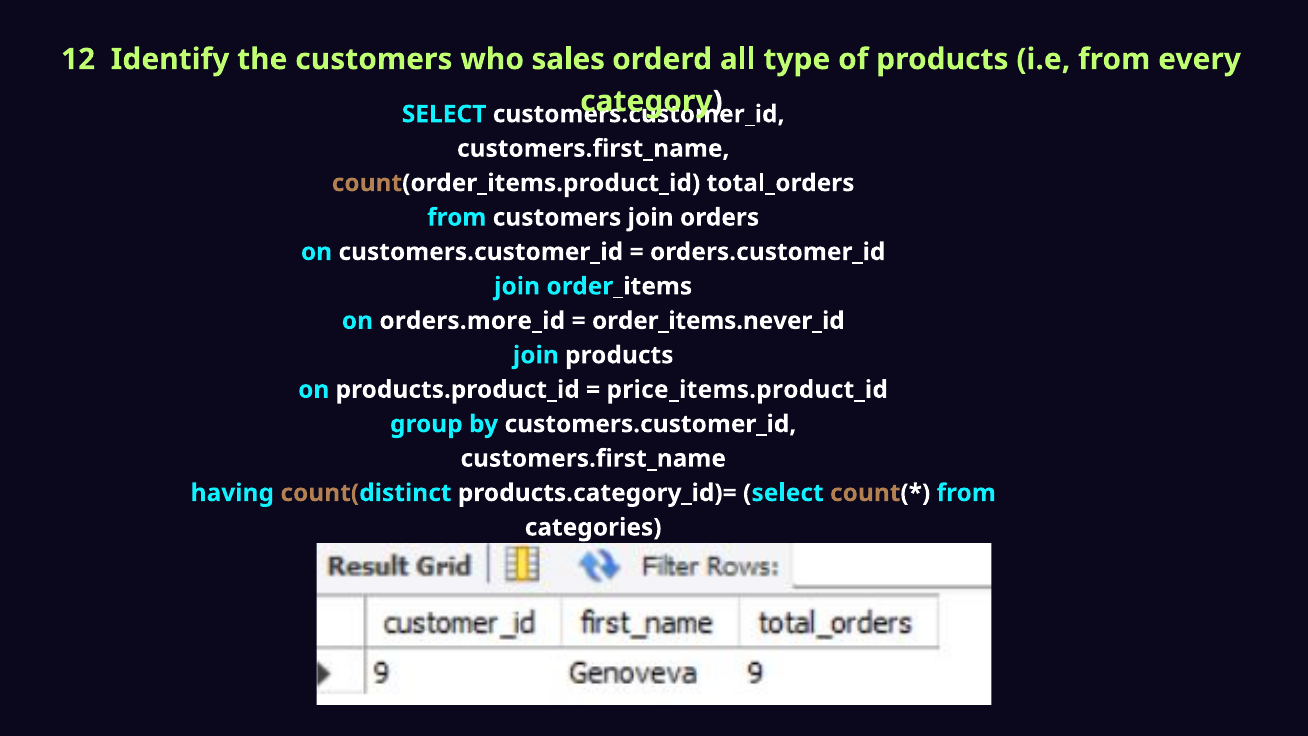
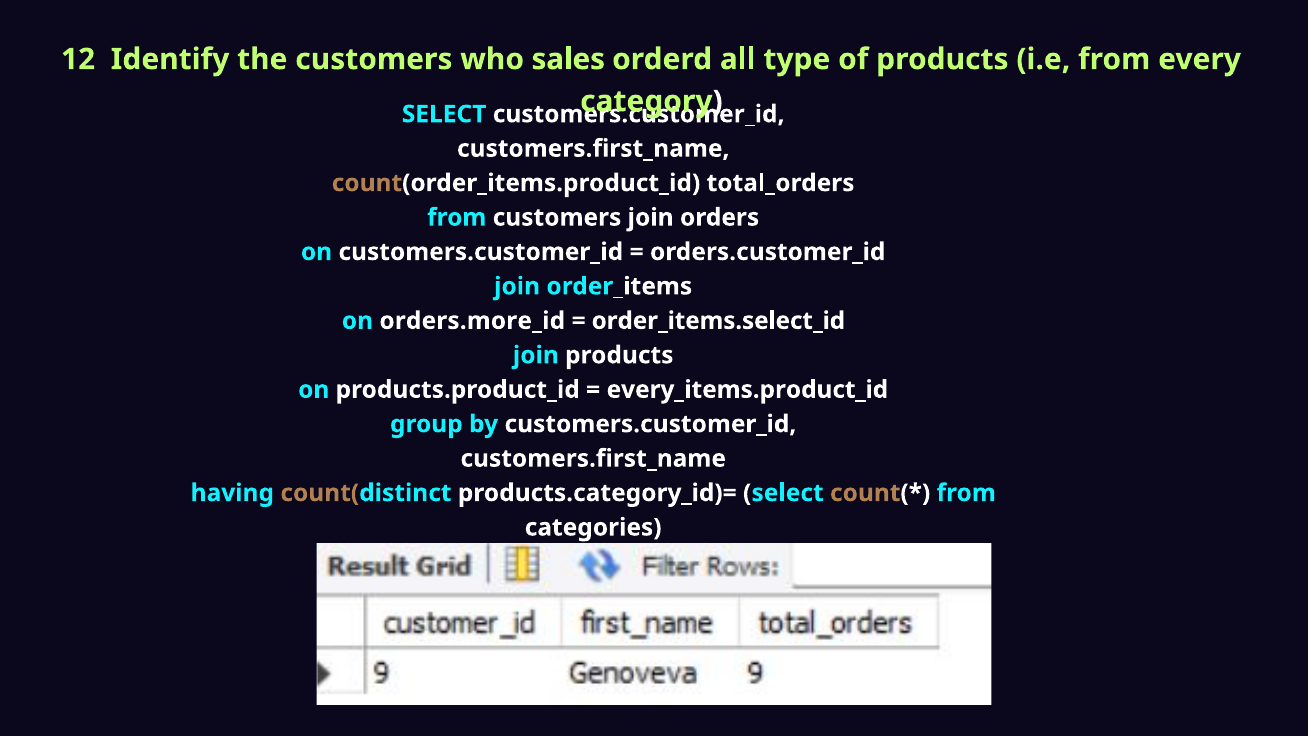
order_items.never_id: order_items.never_id -> order_items.select_id
price_items.product_id: price_items.product_id -> every_items.product_id
